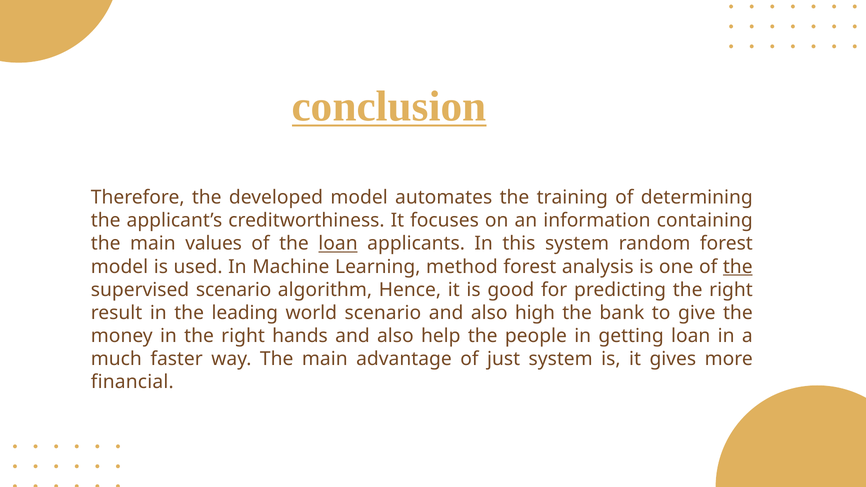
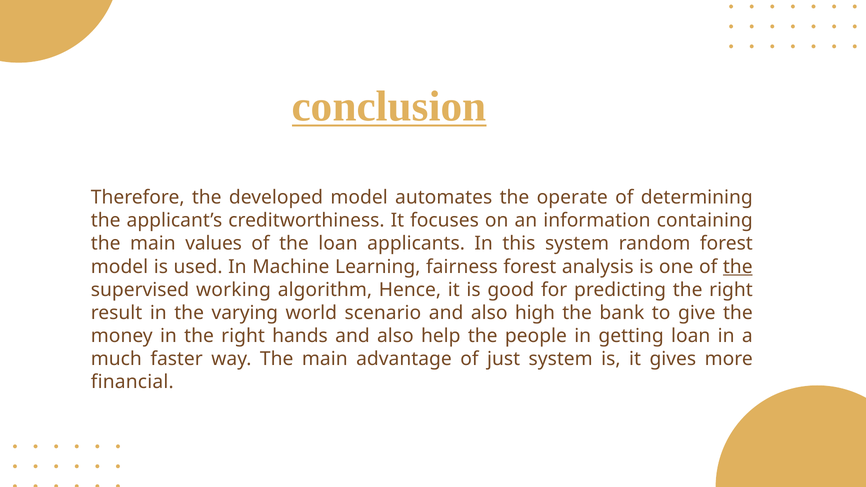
training: training -> operate
loan at (338, 244) underline: present -> none
method: method -> fairness
supervised scenario: scenario -> working
leading: leading -> varying
